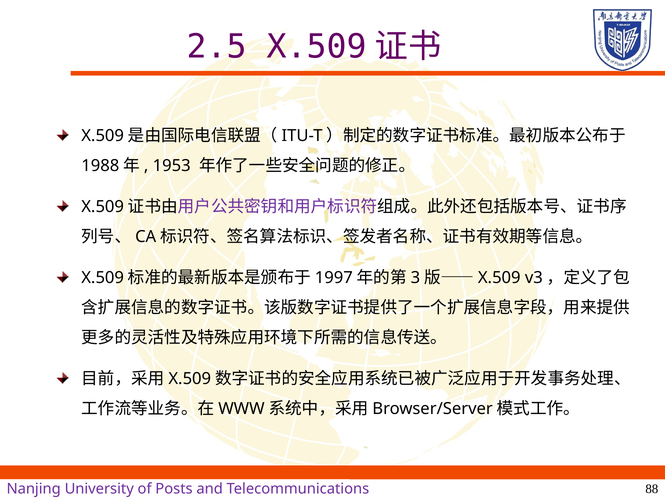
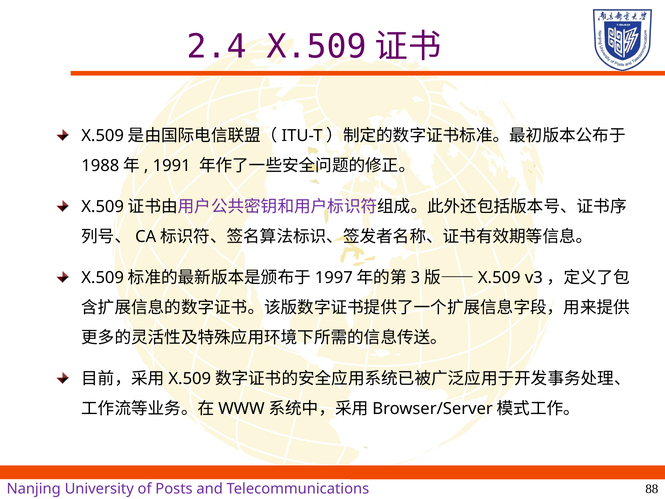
2.5: 2.5 -> 2.4
1953: 1953 -> 1991
